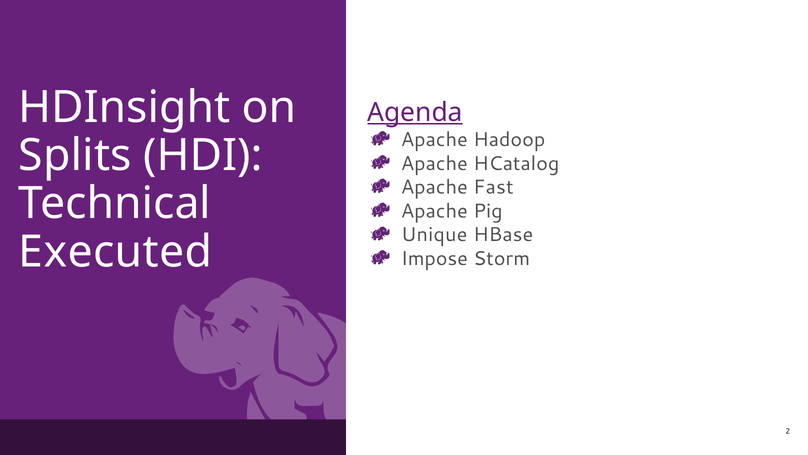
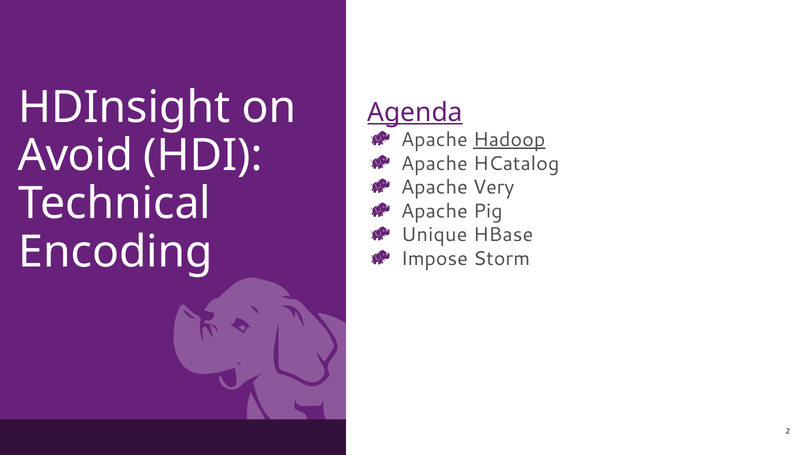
Hadoop underline: none -> present
Splits: Splits -> Avoid
Fast: Fast -> Very
Executed: Executed -> Encoding
